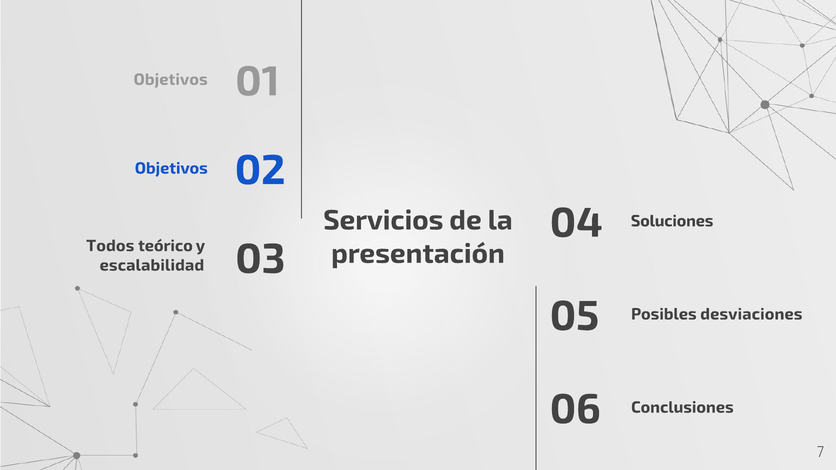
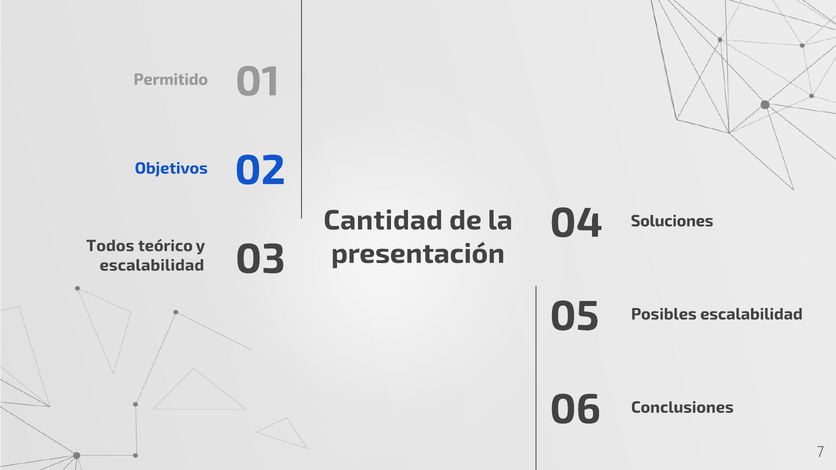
Objetivos at (171, 79): Objetivos -> Permitido
Servicios: Servicios -> Cantidad
Posibles desviaciones: desviaciones -> escalabilidad
